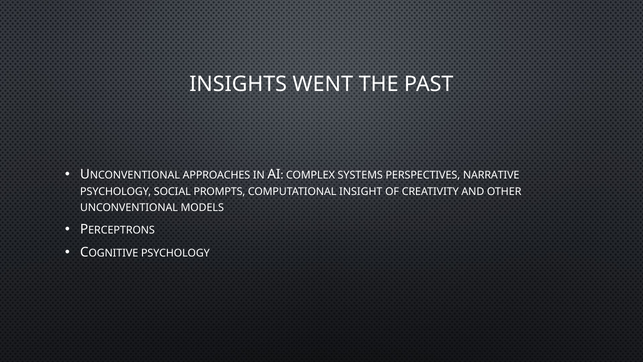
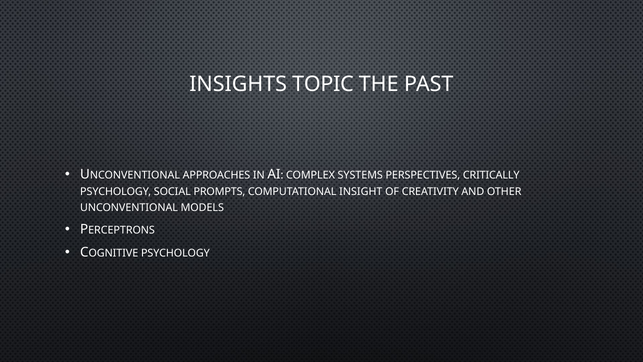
WENT: WENT -> TOPIC
NARRATIVE: NARRATIVE -> CRITICALLY
